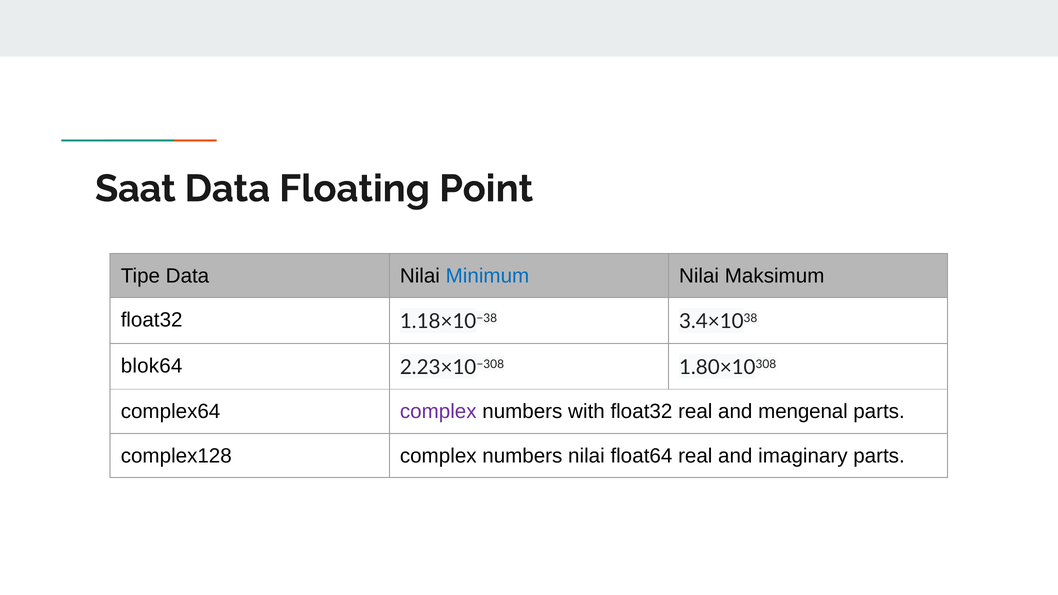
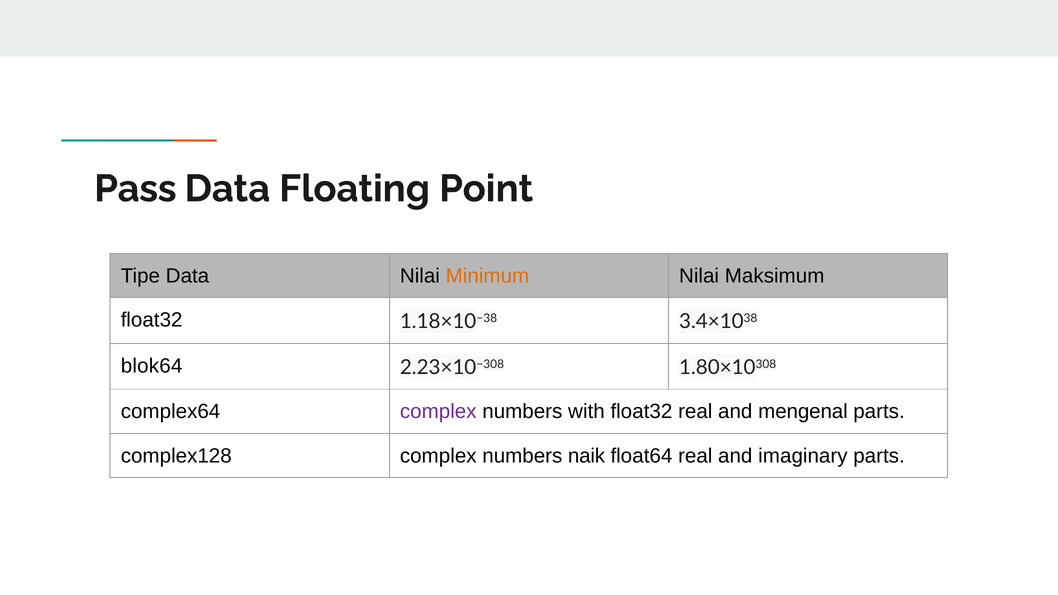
Saat: Saat -> Pass
Minimum colour: blue -> orange
numbers nilai: nilai -> naik
